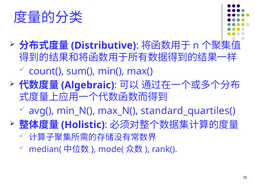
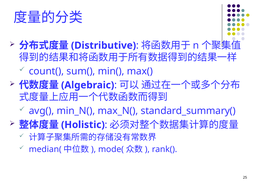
standard_quartiles(: standard_quartiles( -> standard_summary(
